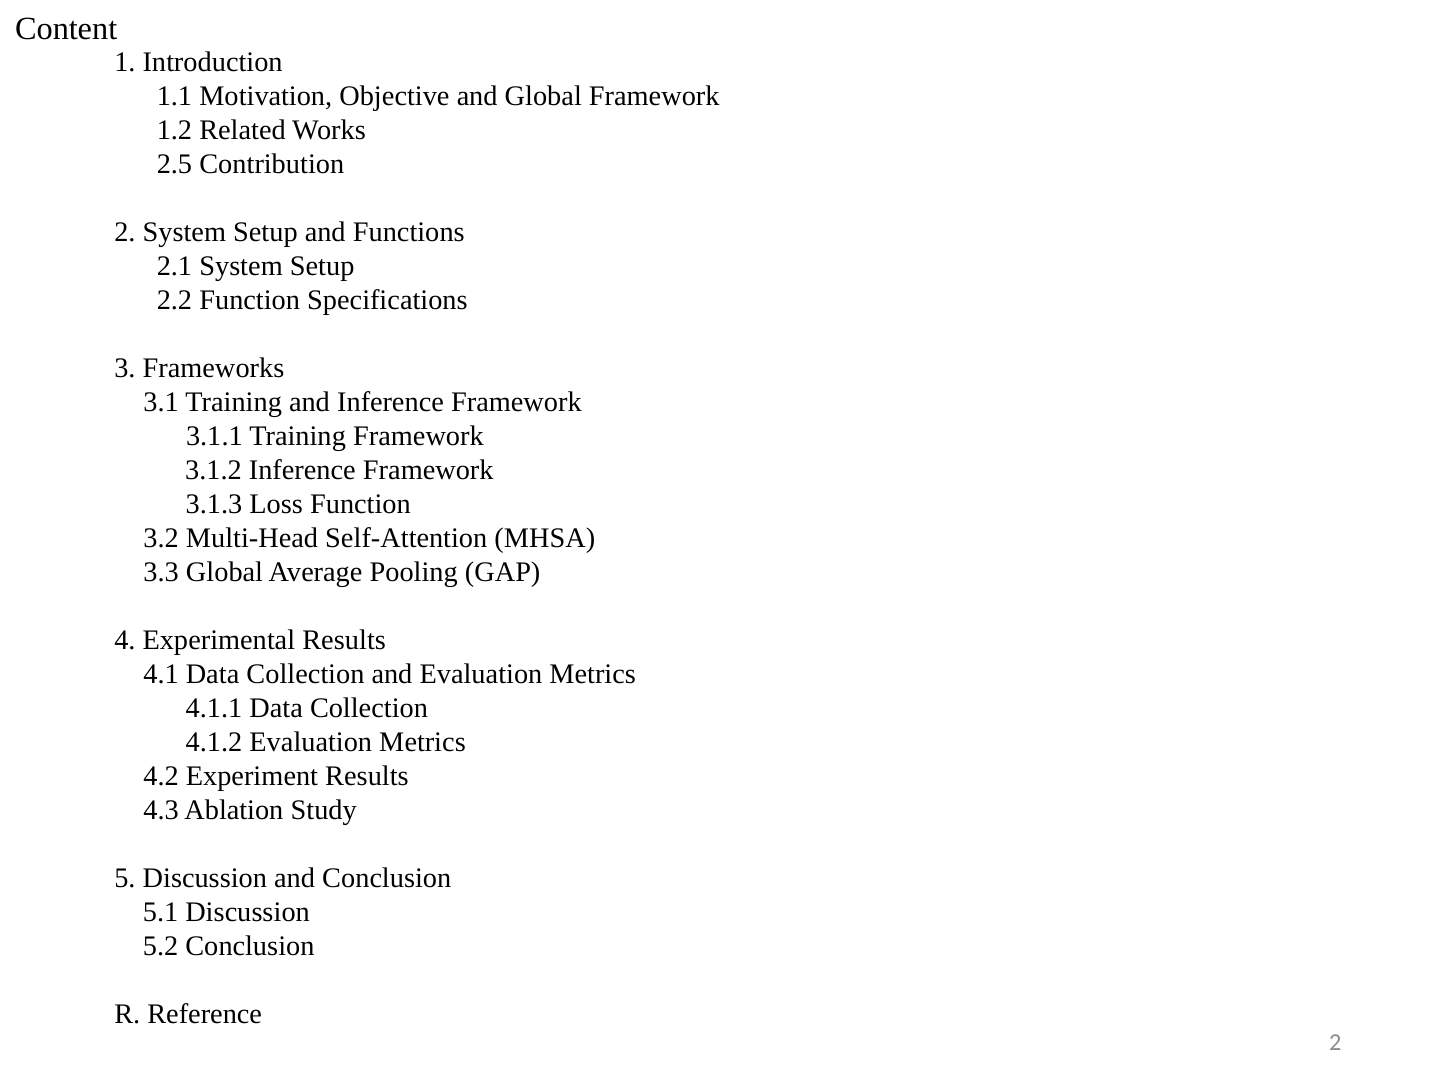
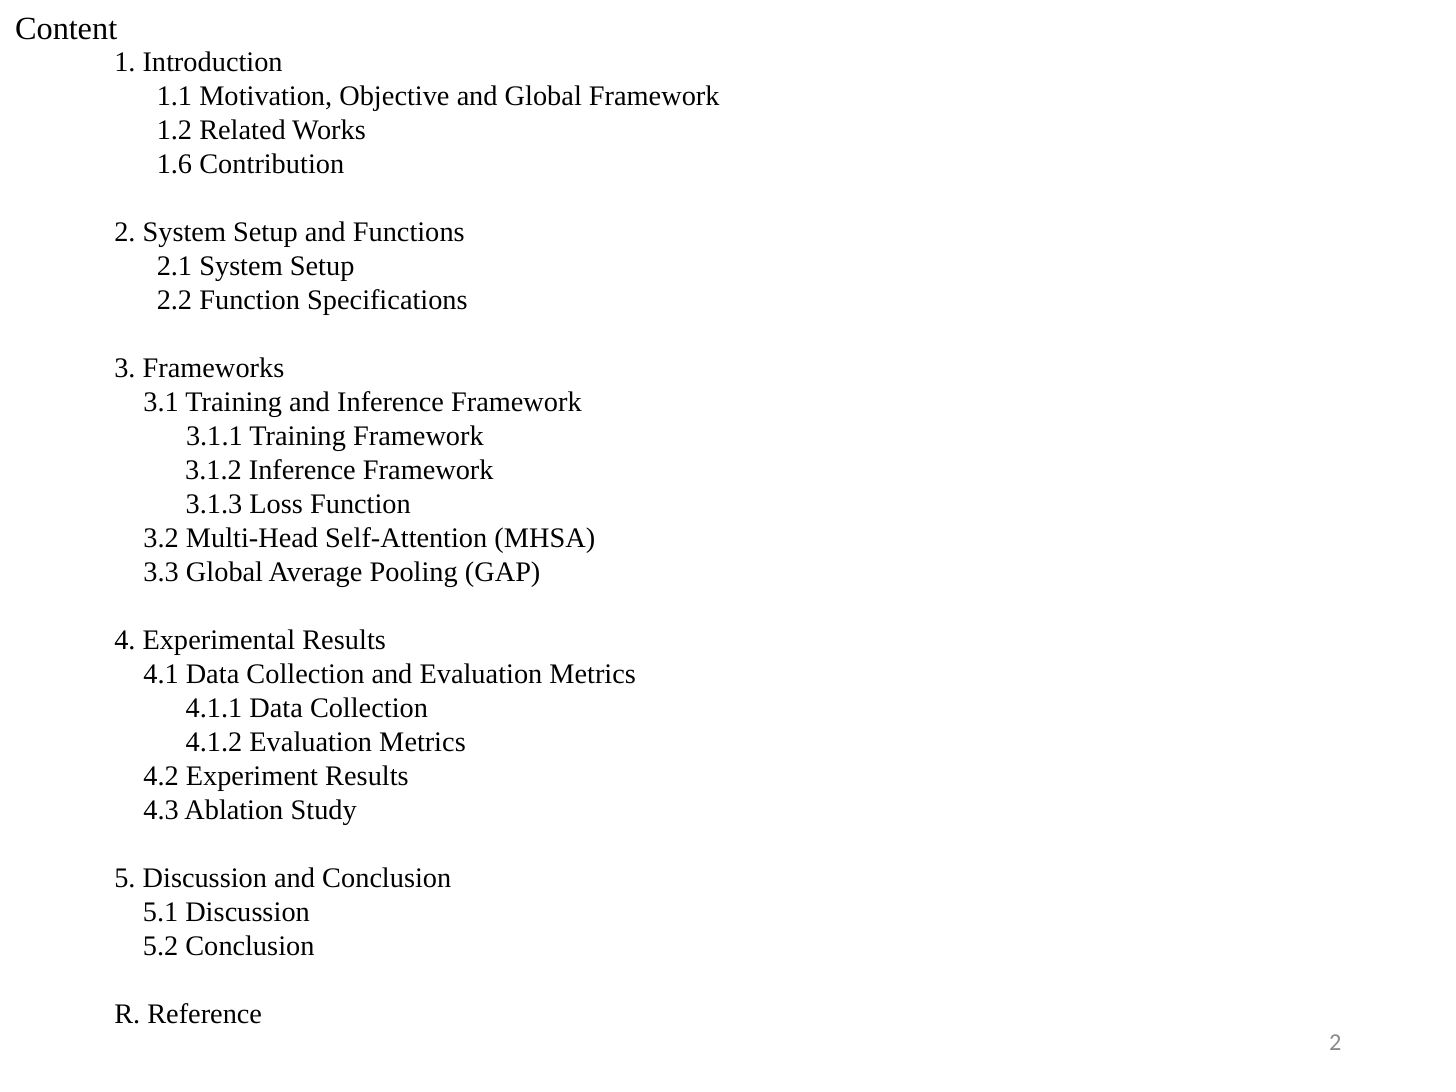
2.5: 2.5 -> 1.6
